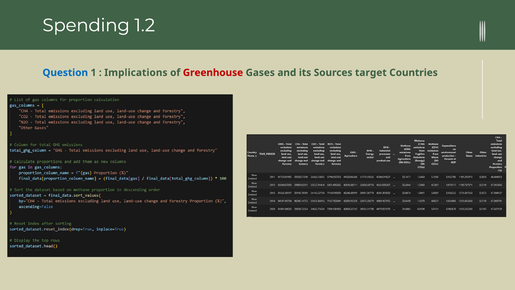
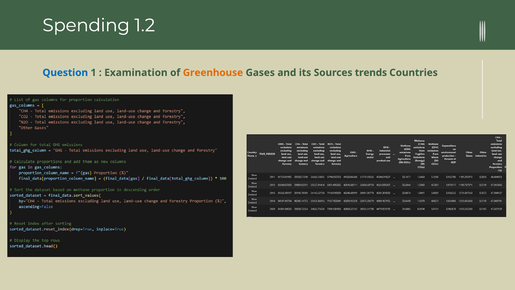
Implications: Implications -> Examination
Greenhouse colour: red -> orange
target: target -> trends
